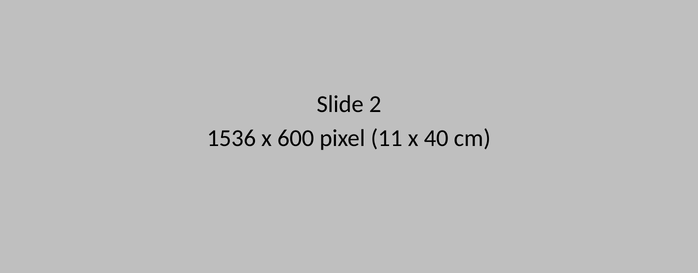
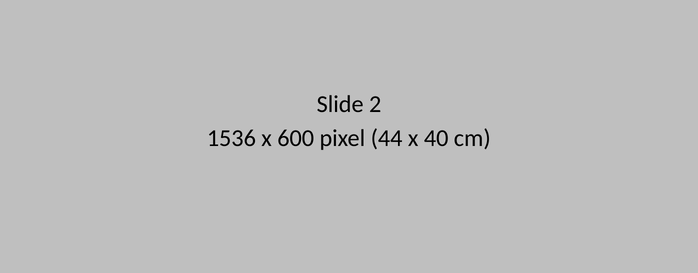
11: 11 -> 44
